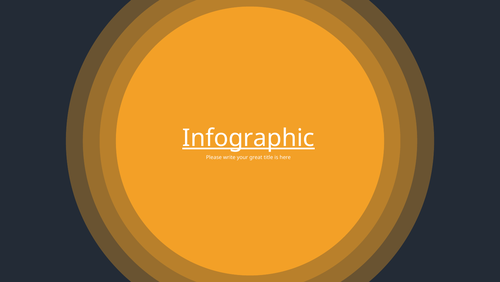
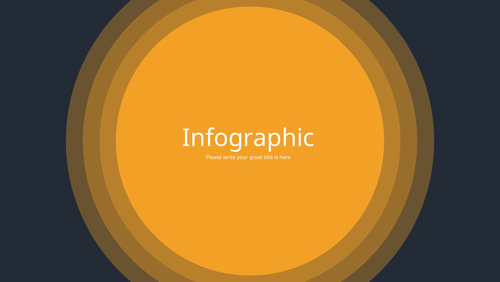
Infographic underline: present -> none
